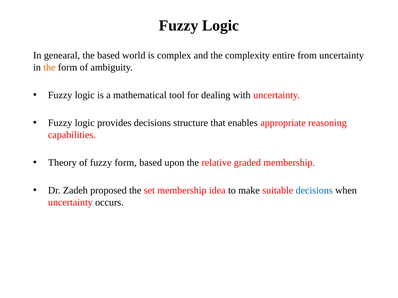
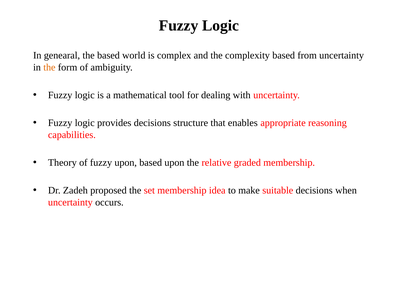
complexity entire: entire -> based
fuzzy form: form -> upon
decisions at (314, 191) colour: blue -> black
